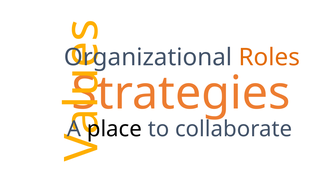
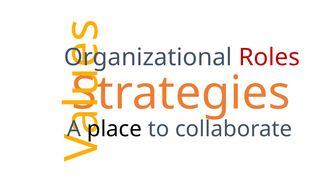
Roles colour: orange -> red
